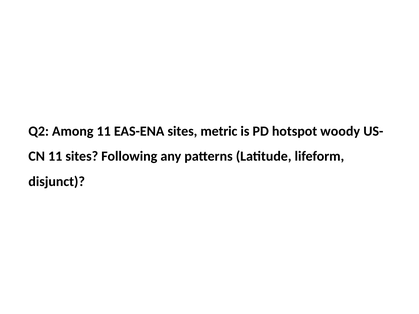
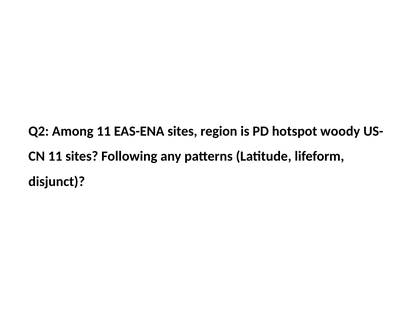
metric: metric -> region
